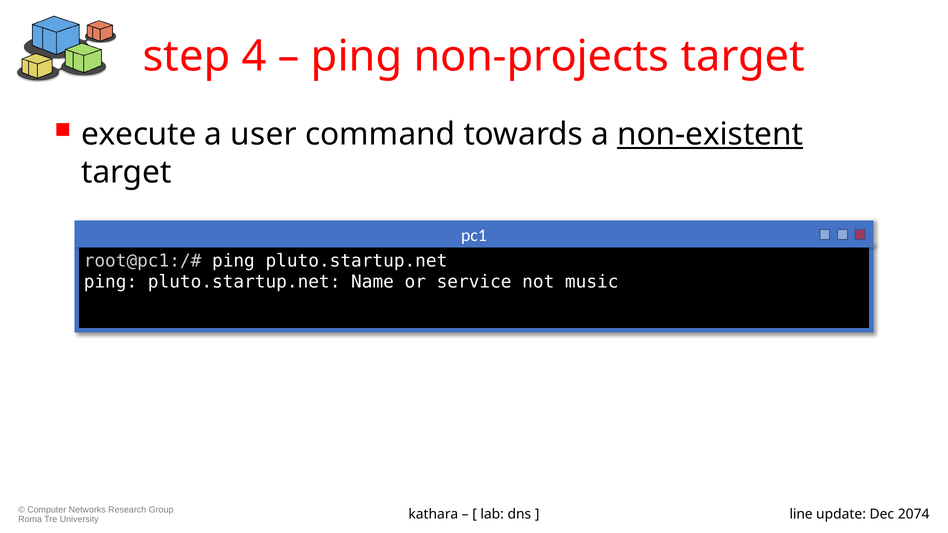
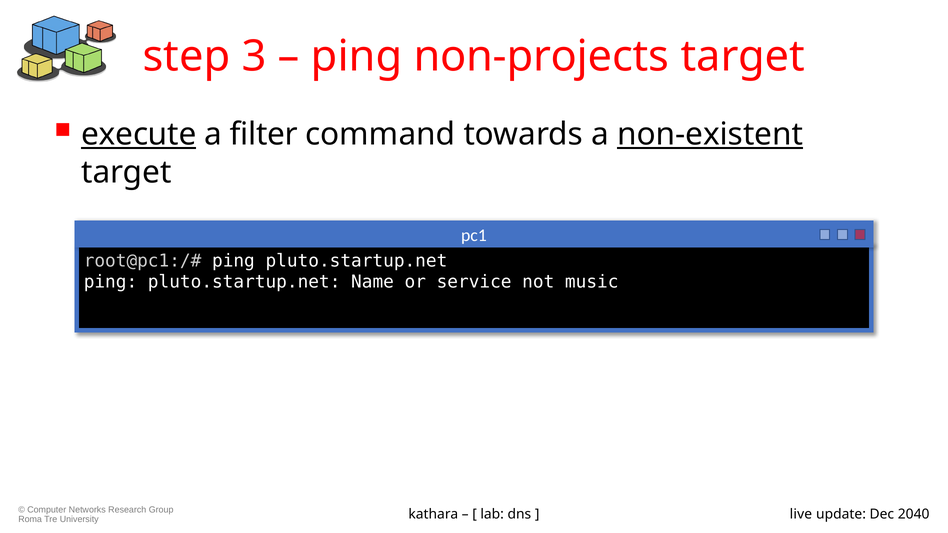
4: 4 -> 3
execute underline: none -> present
user: user -> filter
line: line -> live
2074: 2074 -> 2040
